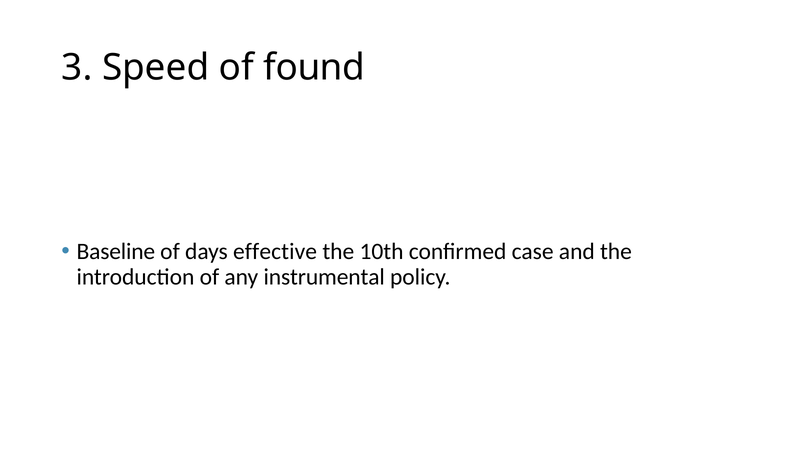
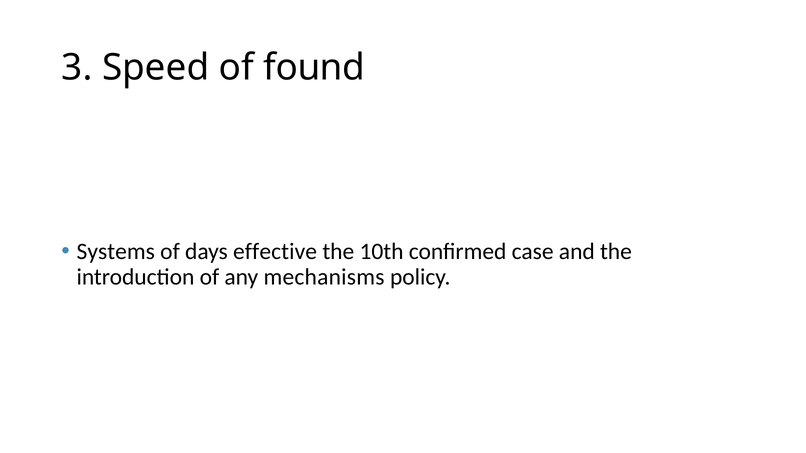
Baseline: Baseline -> Systems
instrumental: instrumental -> mechanisms
